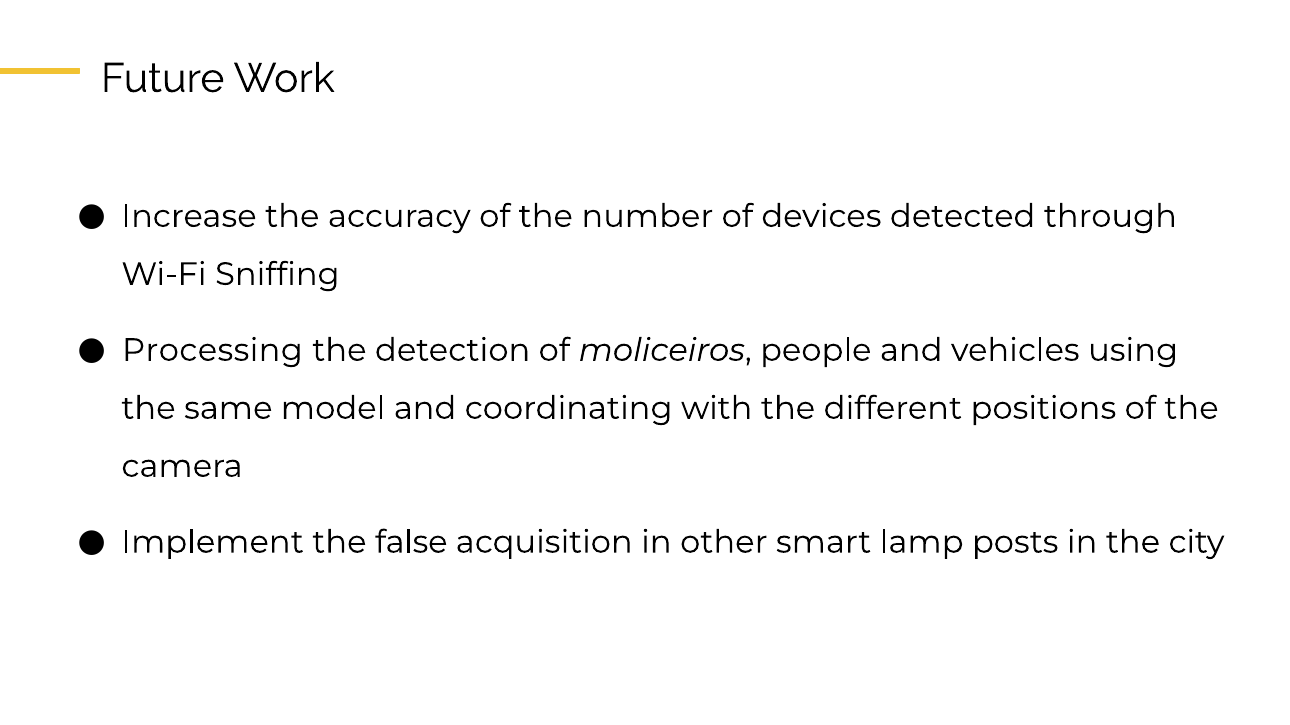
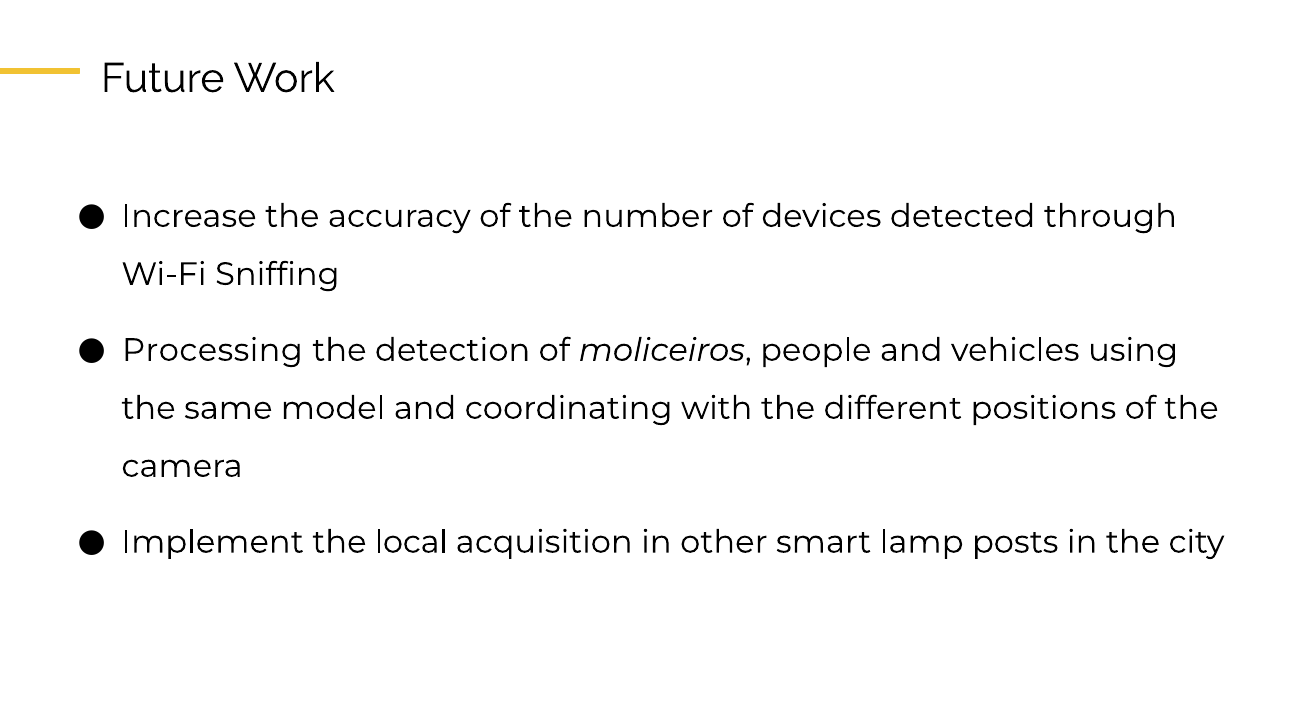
false: false -> local
